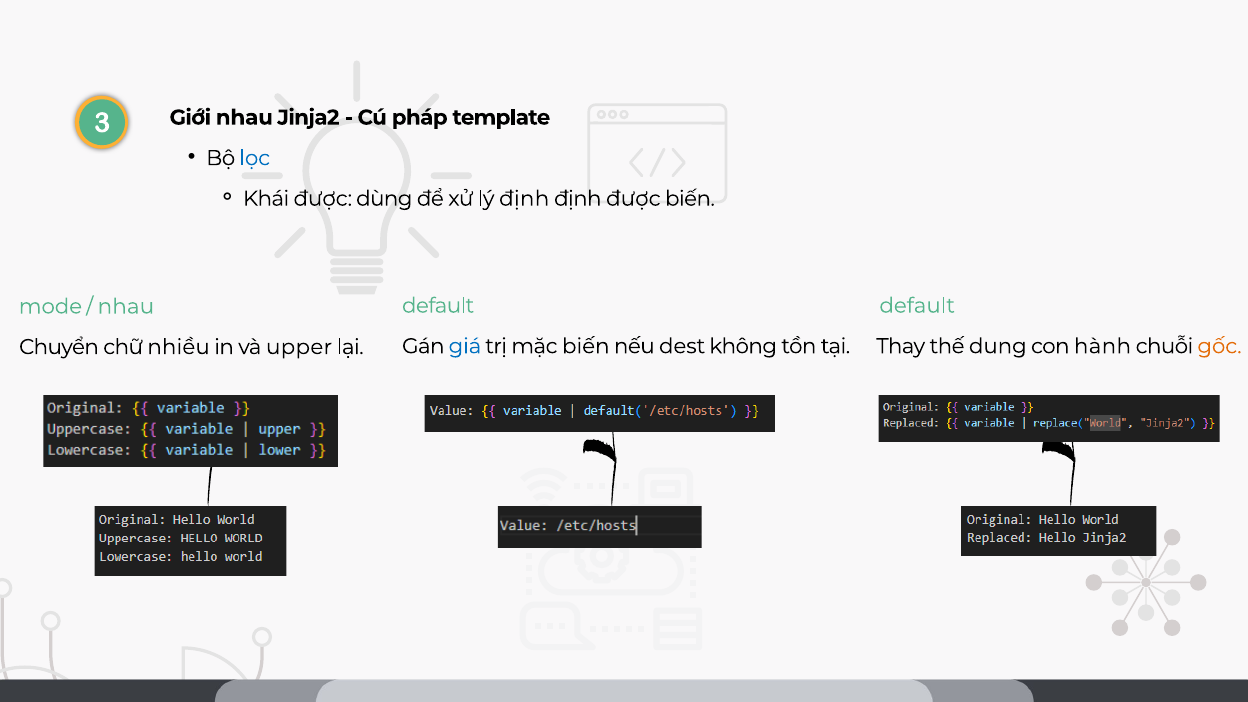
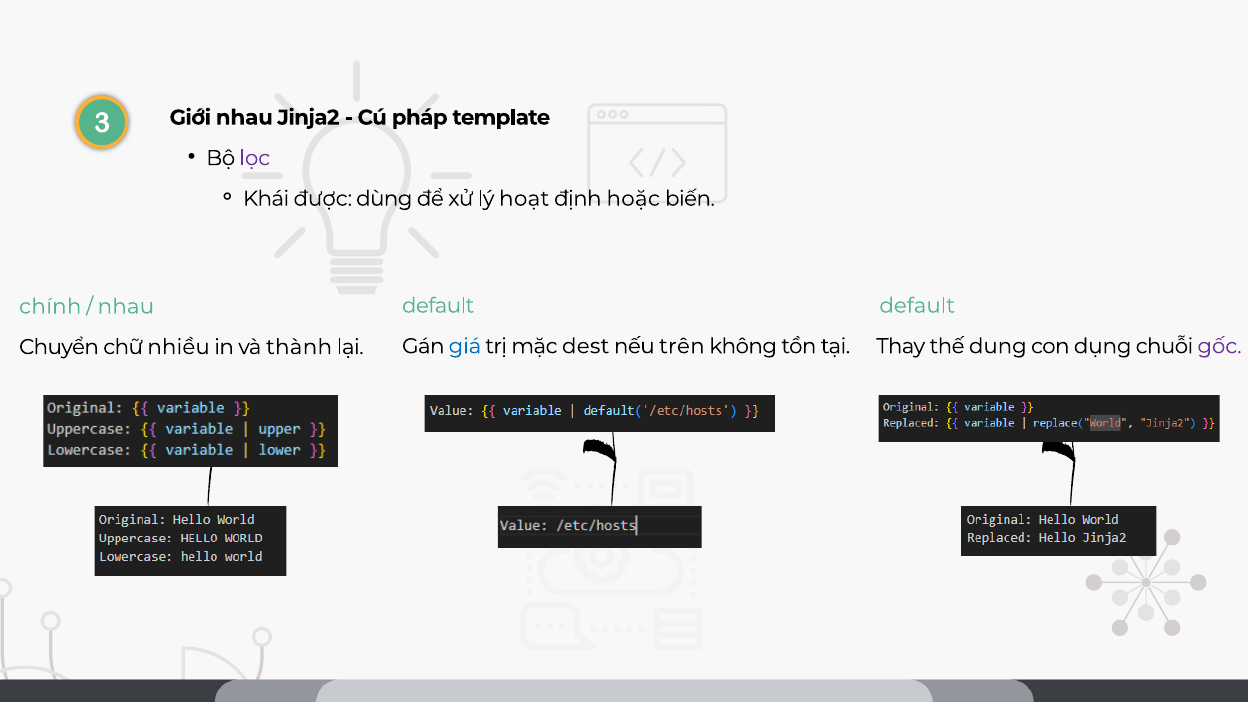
lọc colour: blue -> purple
lý định: định -> hoạt
định được: được -> hoặc
mode: mode -> chính
mặc biến: biến -> dest
dest: dest -> trên
hành: hành -> dụng
gốc colour: orange -> purple
upper: upper -> thành
